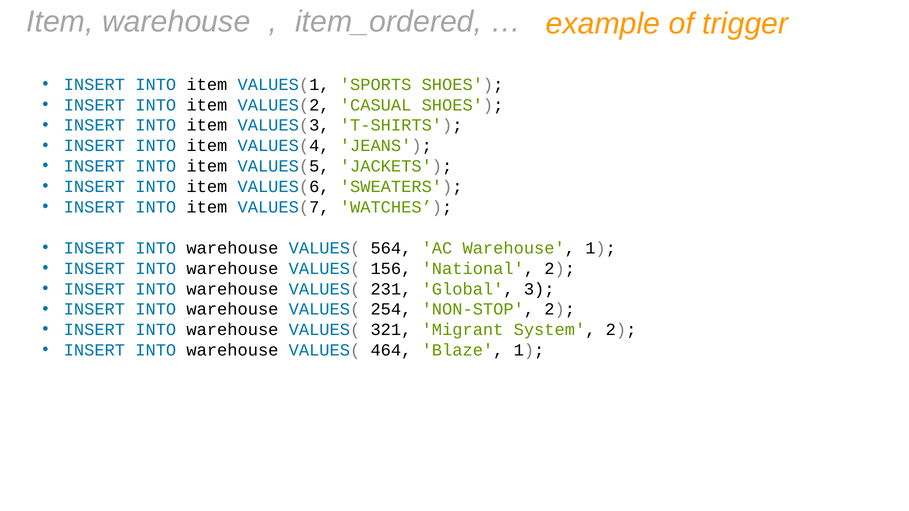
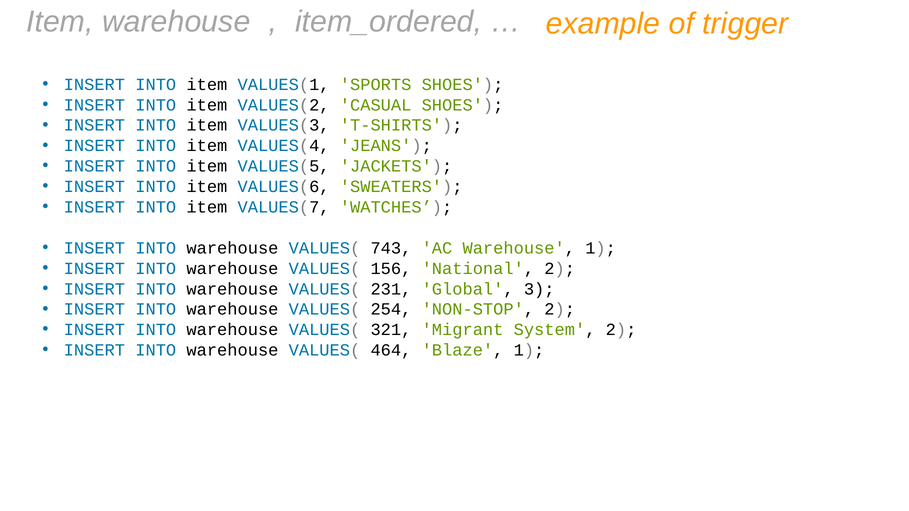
564: 564 -> 743
